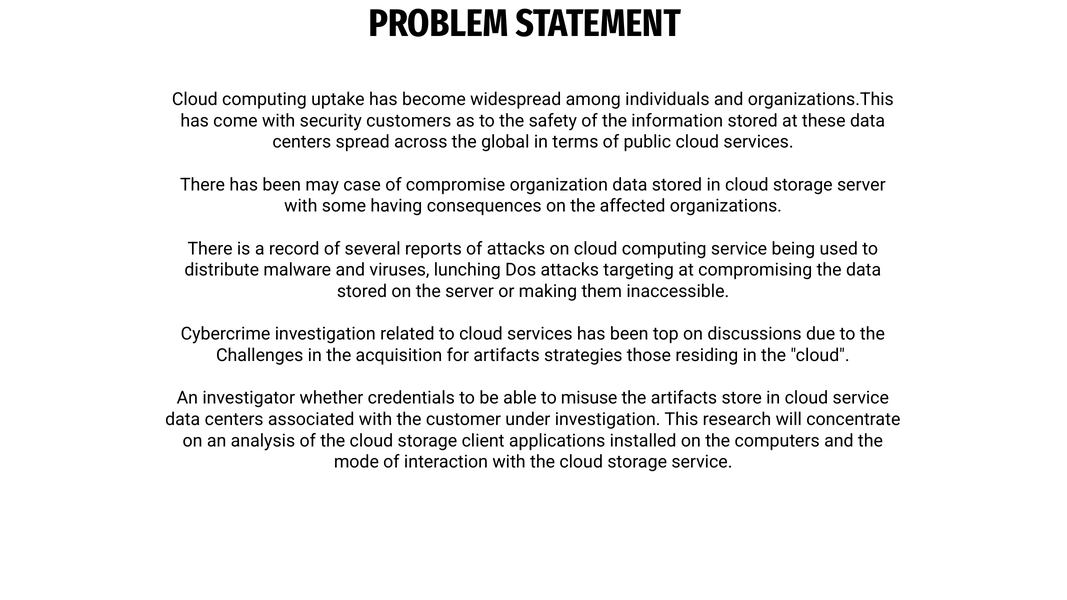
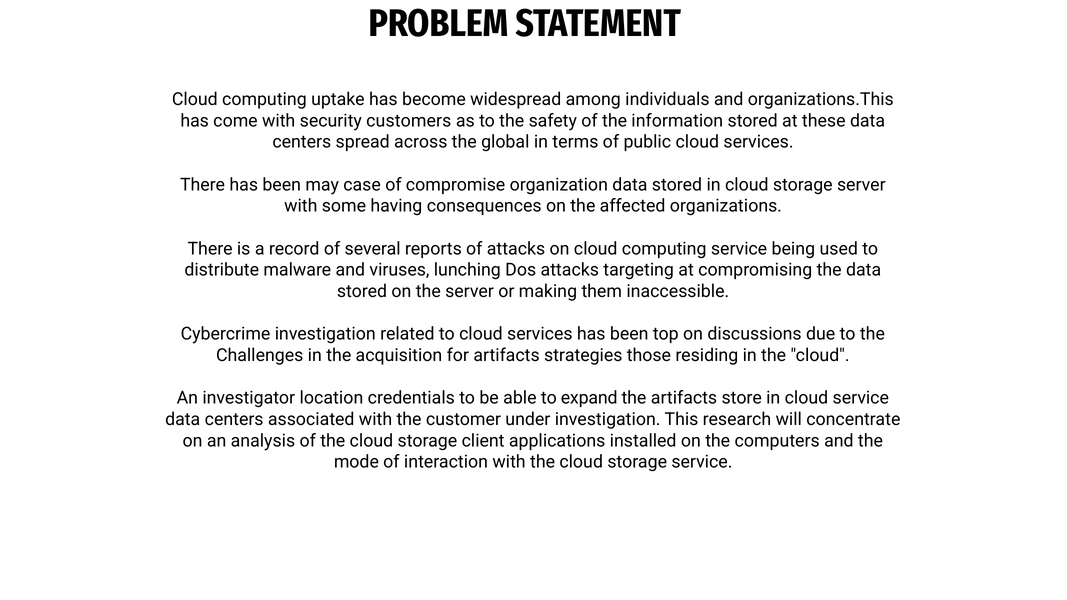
whether: whether -> location
misuse: misuse -> expand
